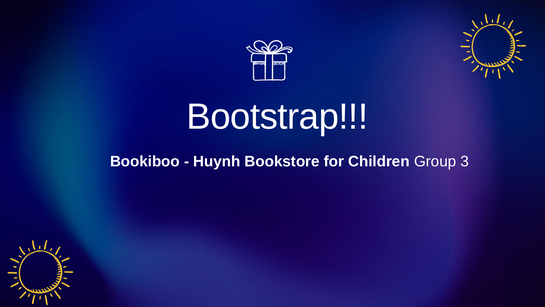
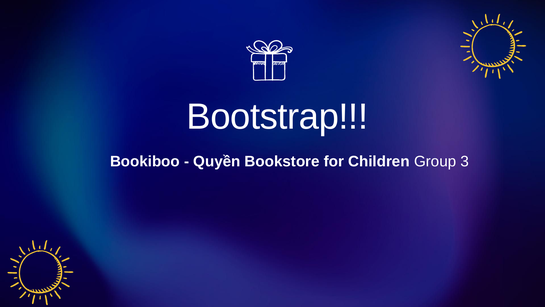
Huynh: Huynh -> Quyền
